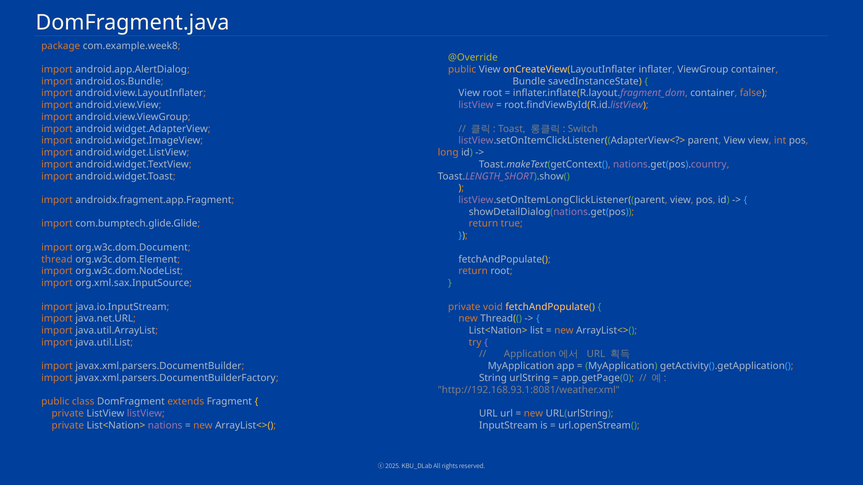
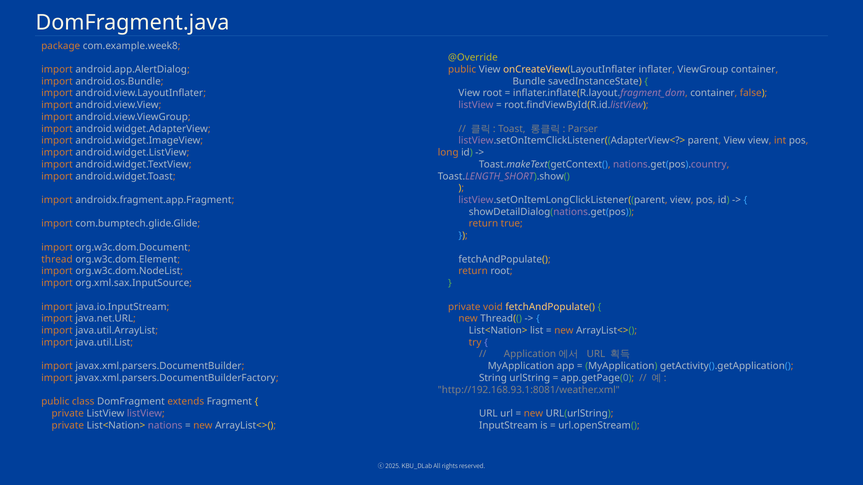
Switch: Switch -> Parser
